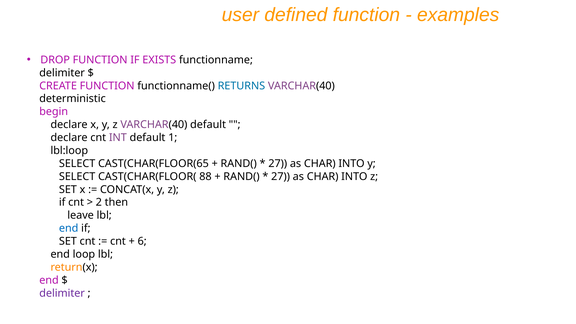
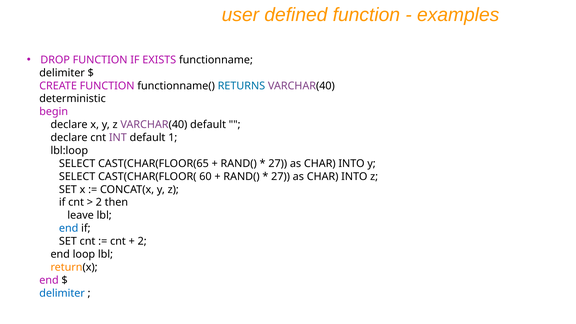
88: 88 -> 60
6 at (142, 241): 6 -> 2
delimiter at (62, 293) colour: purple -> blue
